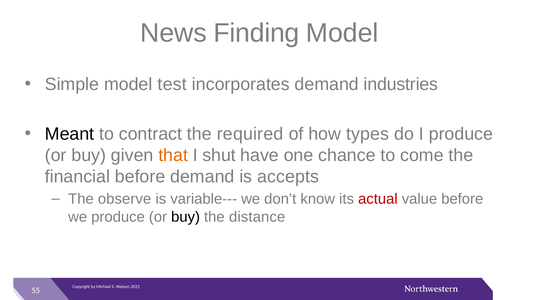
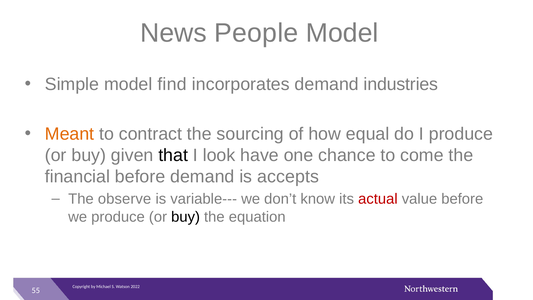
Finding: Finding -> People
test: test -> find
Meant colour: black -> orange
required: required -> sourcing
types: types -> equal
that colour: orange -> black
shut: shut -> look
distance: distance -> equation
